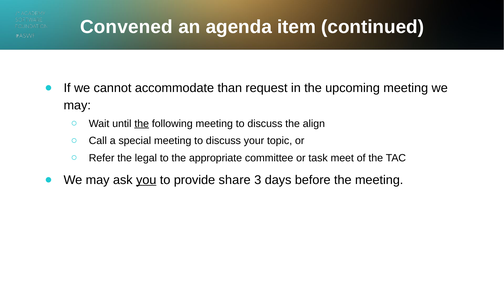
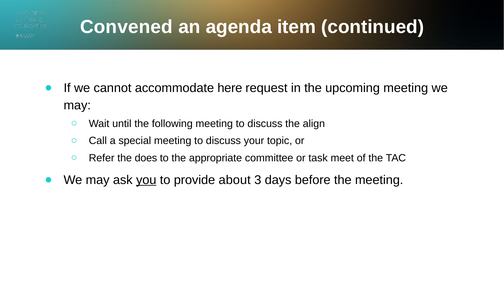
than: than -> here
the at (142, 124) underline: present -> none
legal: legal -> does
share: share -> about
